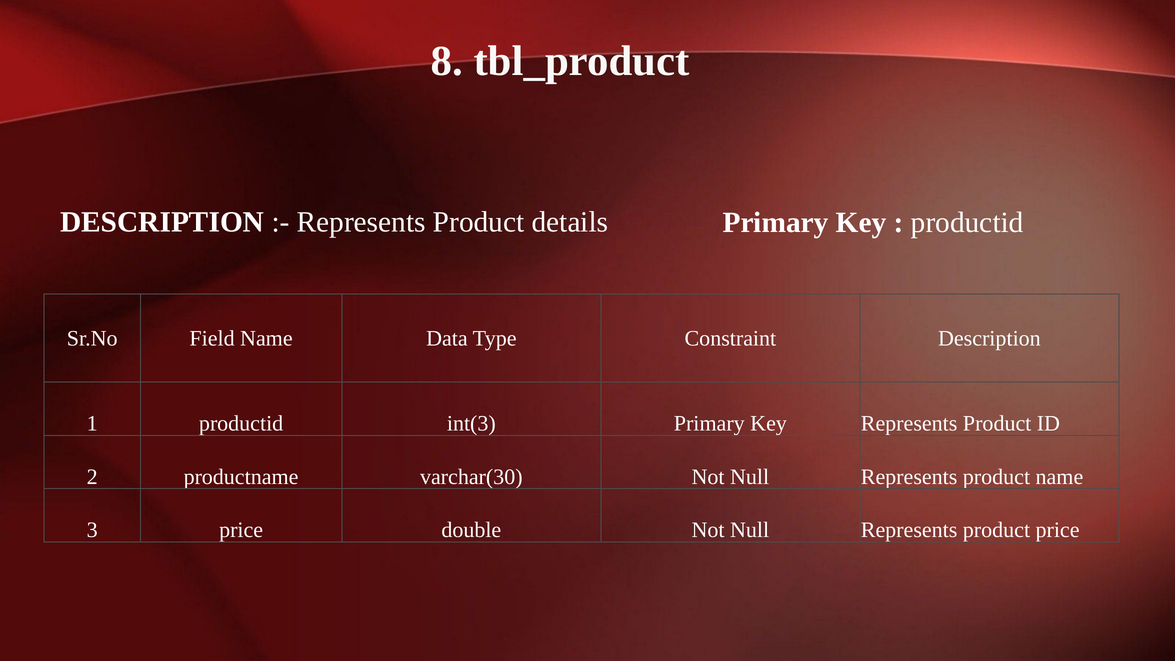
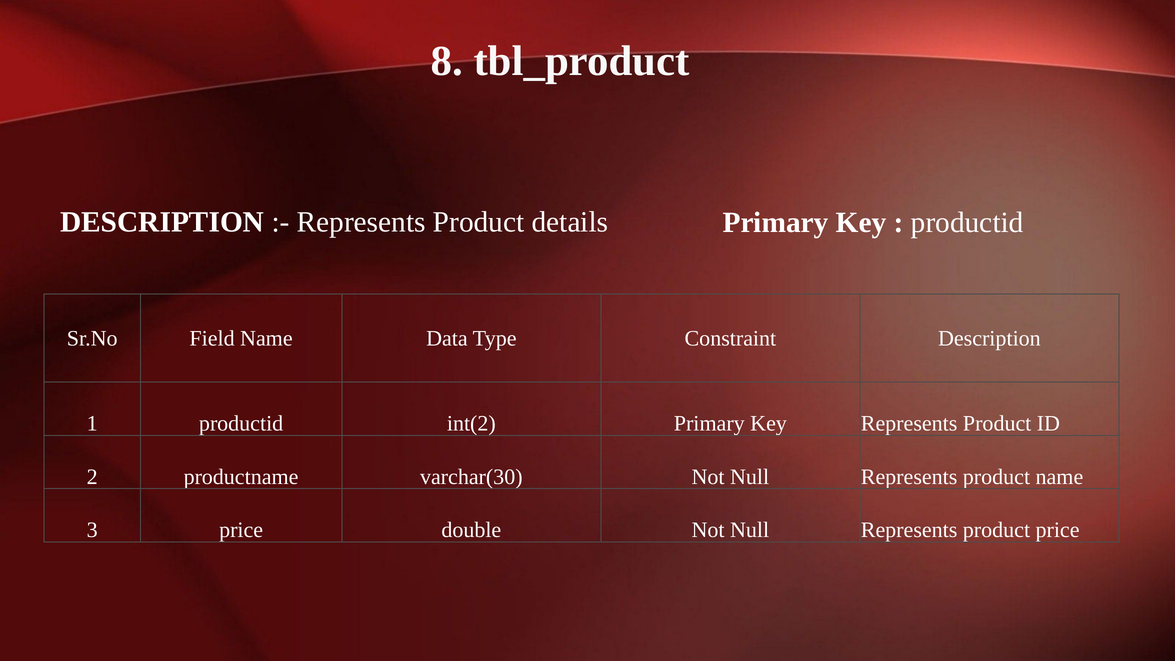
int(3: int(3 -> int(2
